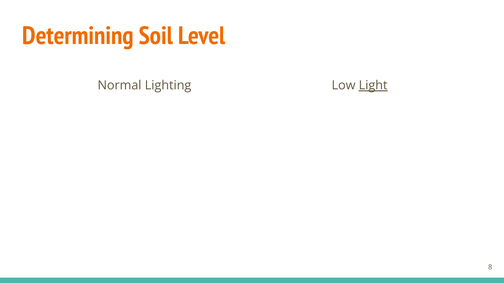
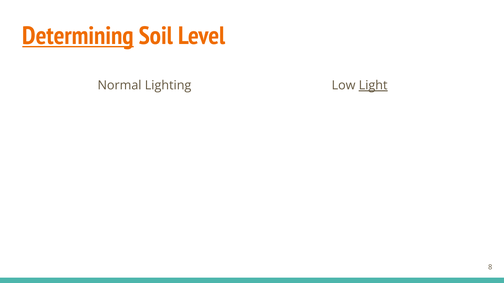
Determining underline: none -> present
